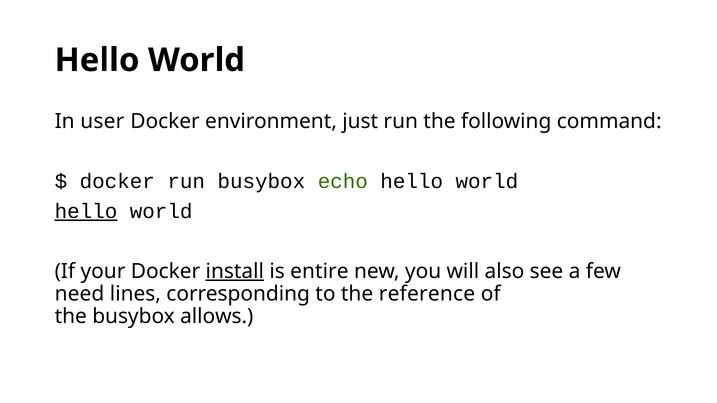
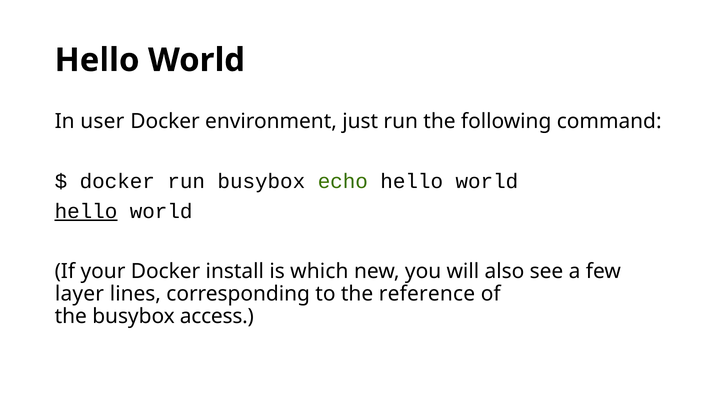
install underline: present -> none
entire: entire -> which
need: need -> layer
allows: allows -> access
